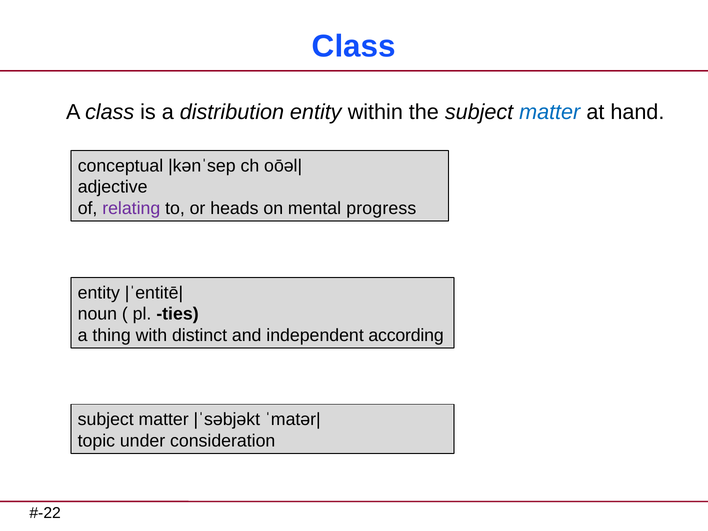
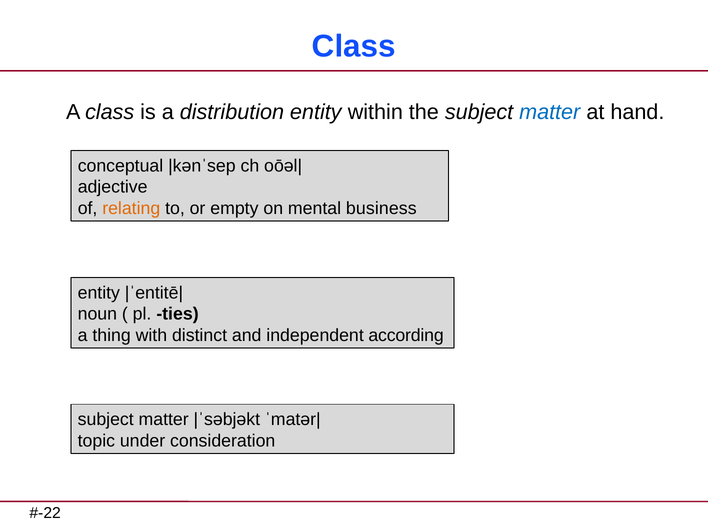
relating colour: purple -> orange
heads: heads -> empty
progress: progress -> business
